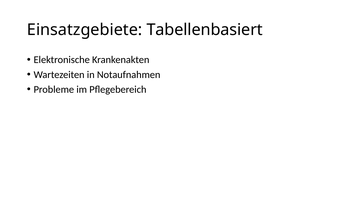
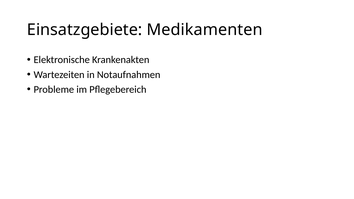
Tabellenbasiert: Tabellenbasiert -> Medikamenten
